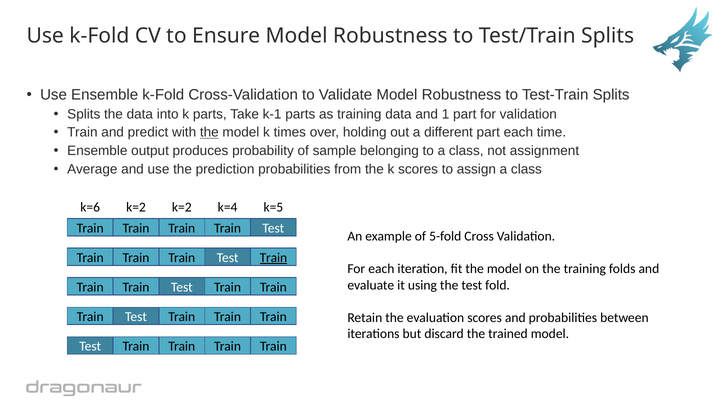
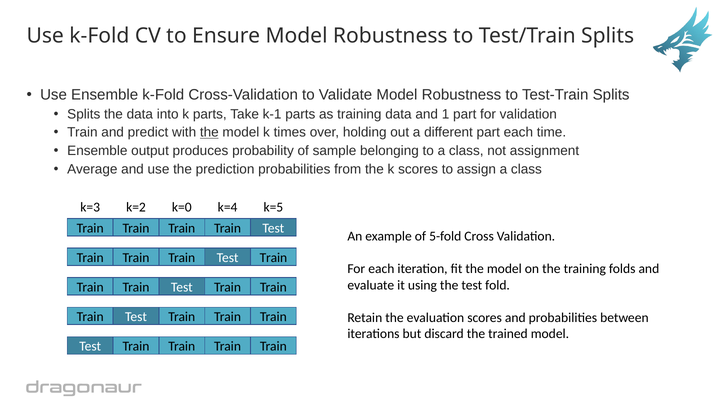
k=6: k=6 -> k=3
k=2 k=2: k=2 -> k=0
Train at (273, 258) underline: present -> none
